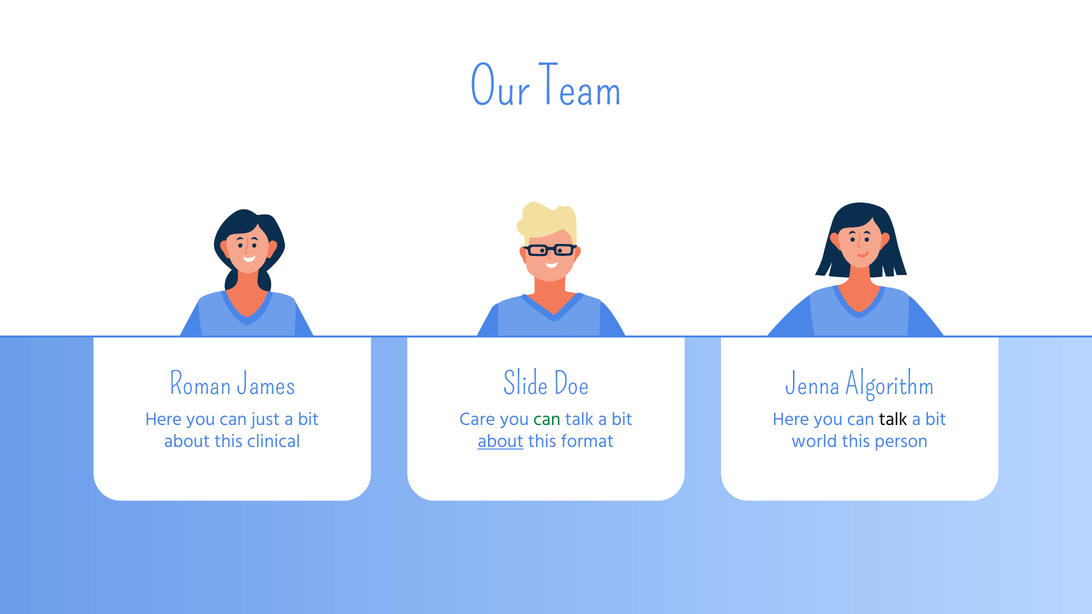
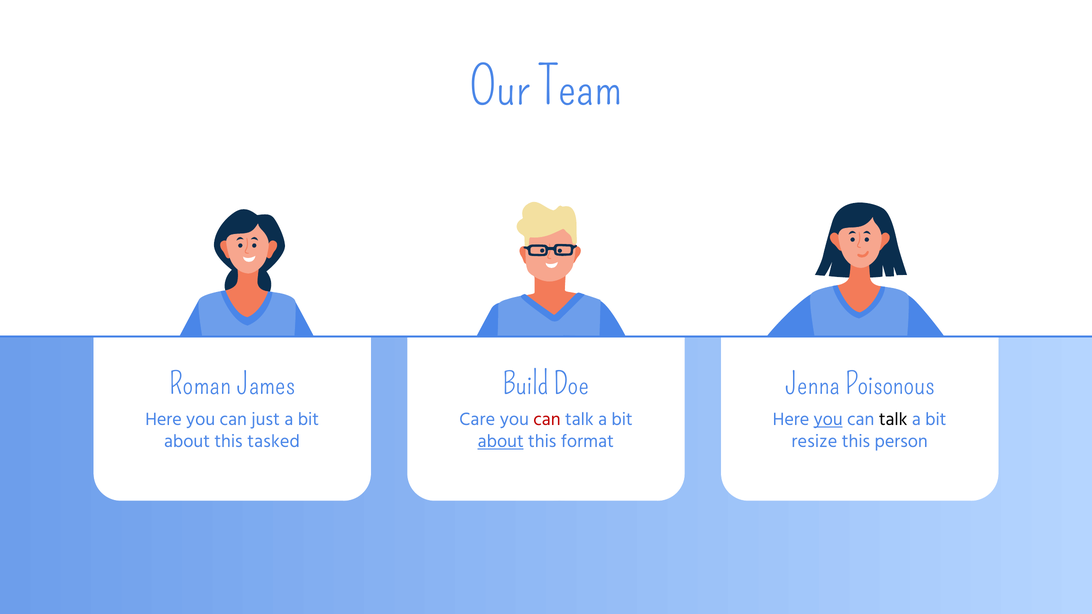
Slide: Slide -> Build
Algorithm: Algorithm -> Poisonous
can at (547, 419) colour: green -> red
you at (828, 419) underline: none -> present
clinical: clinical -> tasked
world: world -> resize
